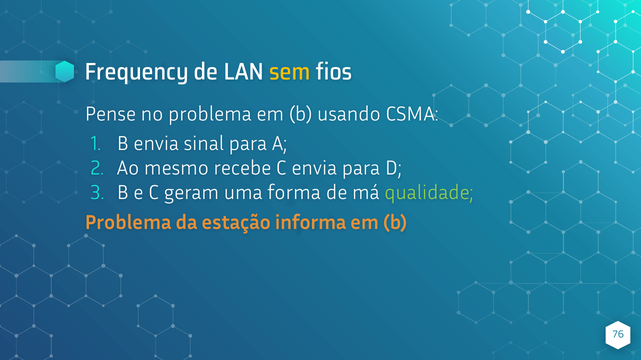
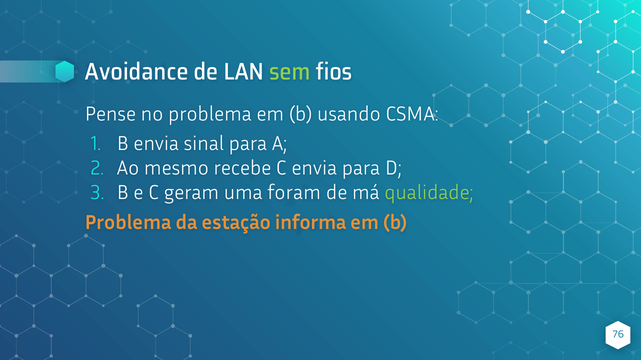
Frequency: Frequency -> Avoidance
sem colour: yellow -> light green
forma: forma -> foram
